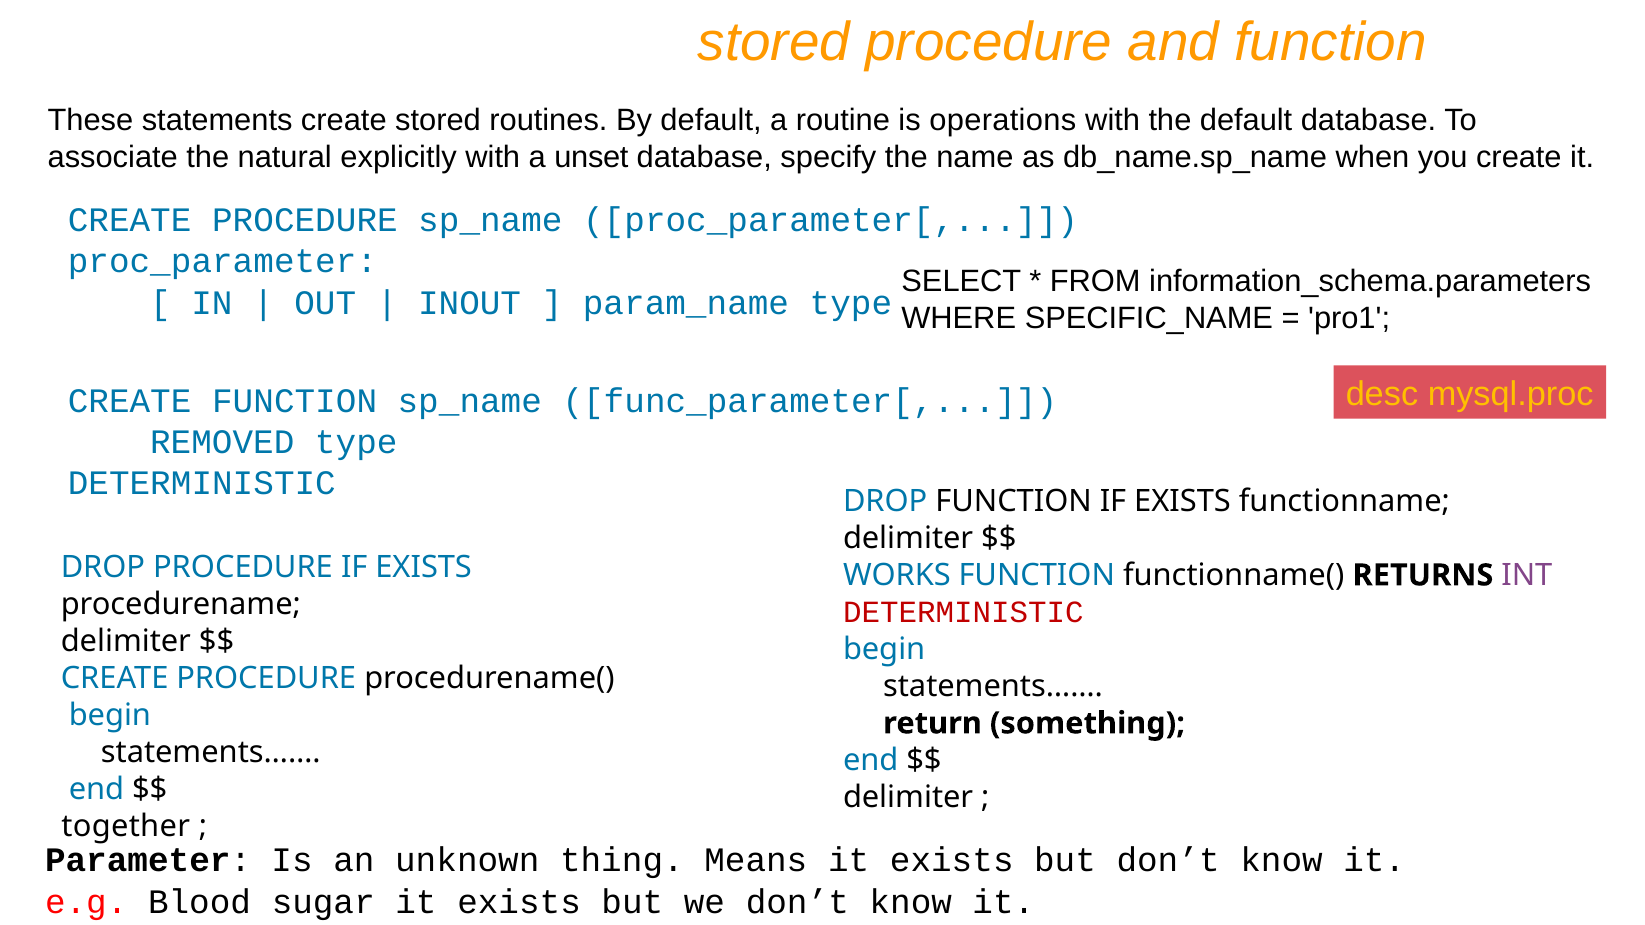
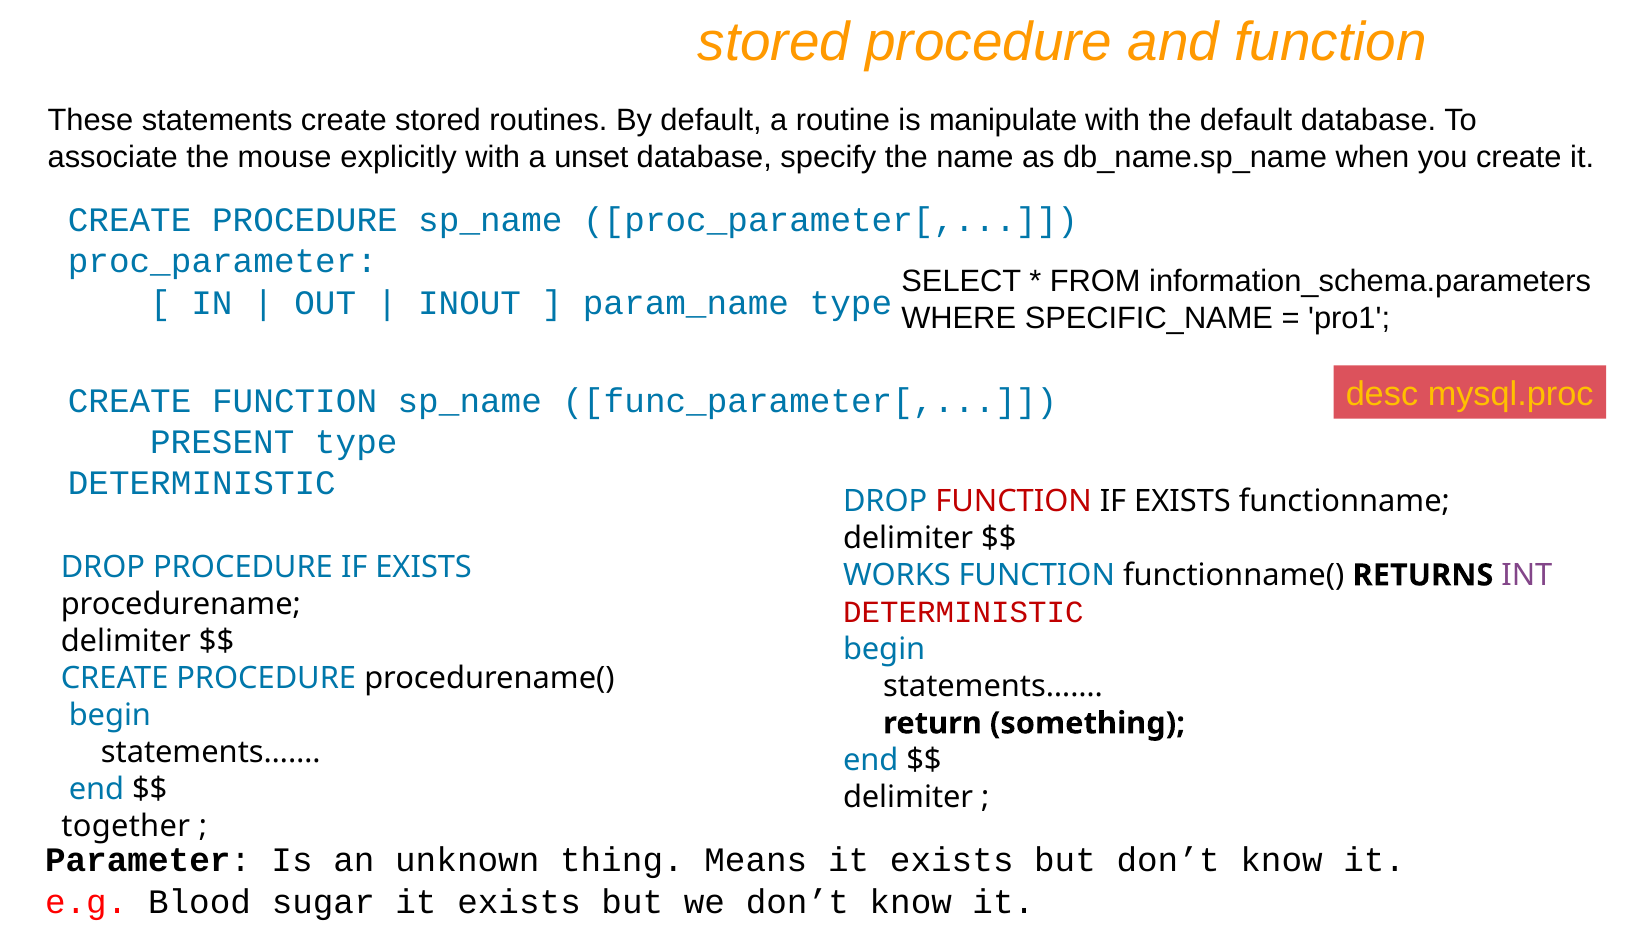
operations: operations -> manipulate
natural: natural -> mouse
REMOVED: REMOVED -> PRESENT
FUNCTION at (1014, 501) colour: black -> red
